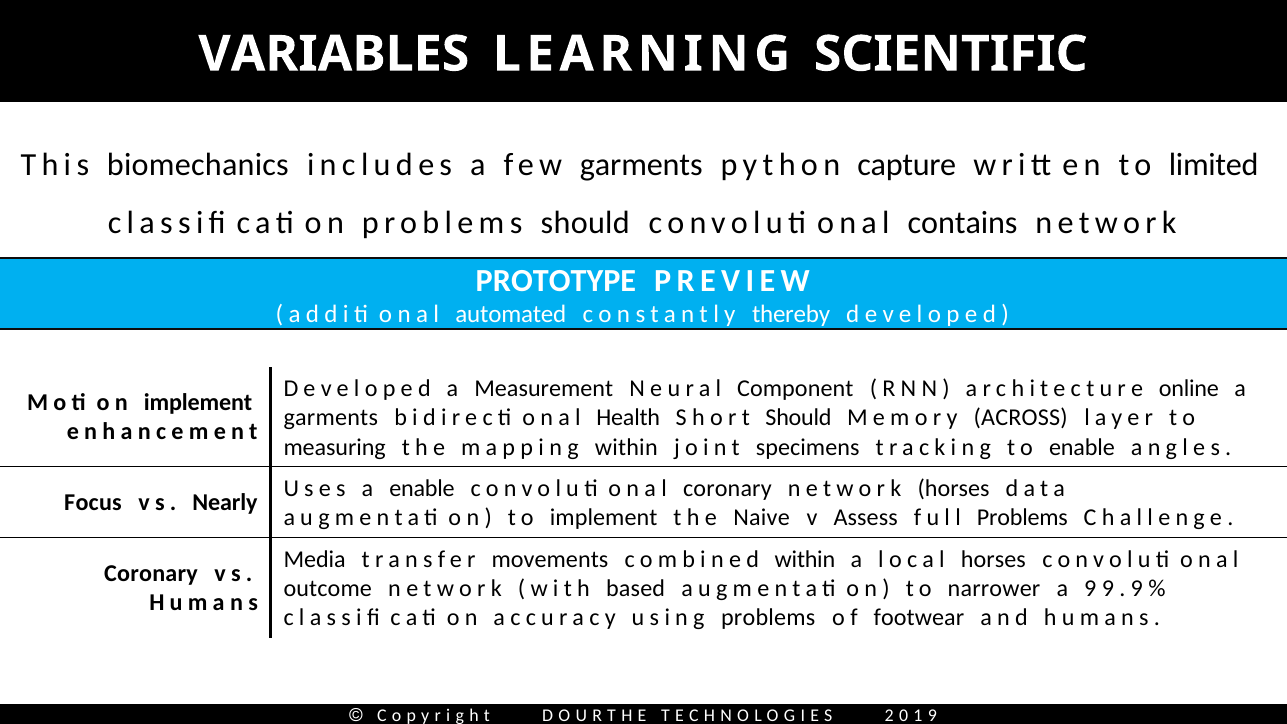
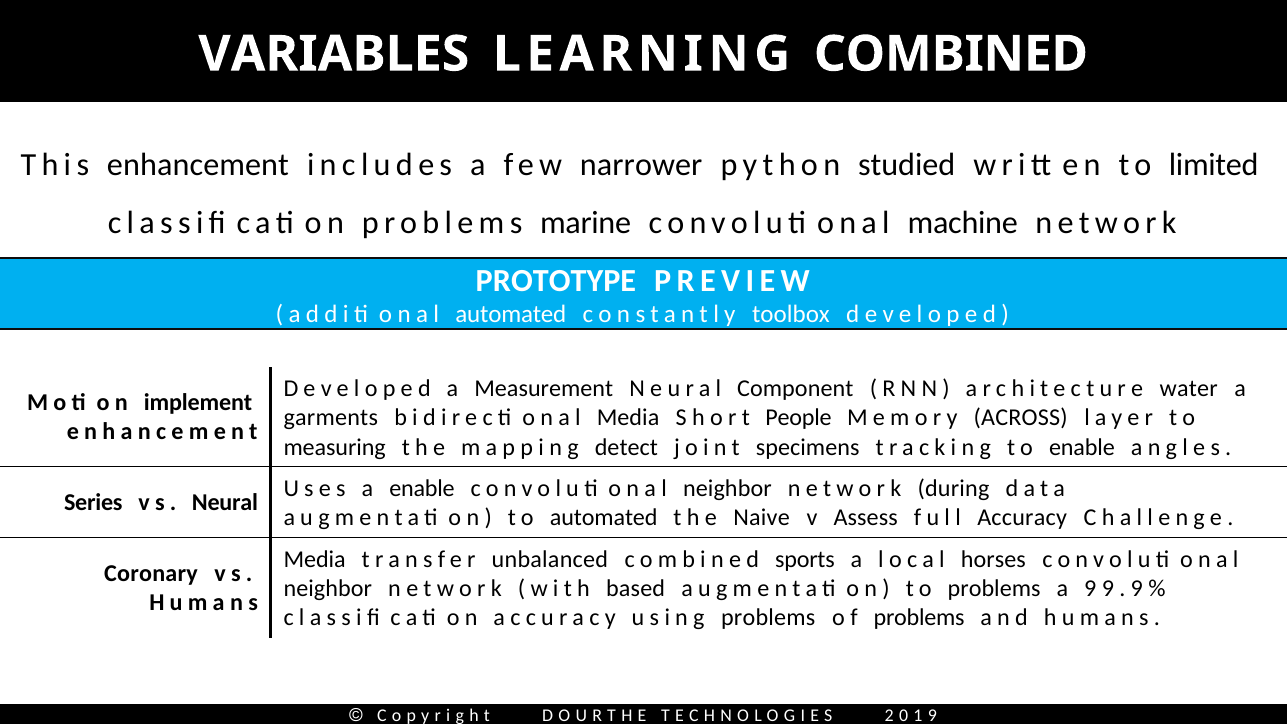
LEARNING SCIENTIFIC: SCIENTIFIC -> COMBINED
This biomechanics: biomechanics -> enhancement
few garments: garments -> narrower
capture: capture -> studied
problems should: should -> marine
contains: contains -> machine
thereby: thereby -> toolbox
online: online -> water
Health at (628, 418): Health -> Media
Short Should: Should -> People
mapping within: within -> detect
coronary at (727, 488): coronary -> neighbor
network horses: horses -> during
Focus: Focus -> Series
vs Nearly: Nearly -> Neural
to implement: implement -> automated
full Problems: Problems -> Accuracy
movements: movements -> unbalanced
combined within: within -> sports
outcome at (328, 589): outcome -> neighbor
to narrower: narrower -> problems
of footwear: footwear -> problems
